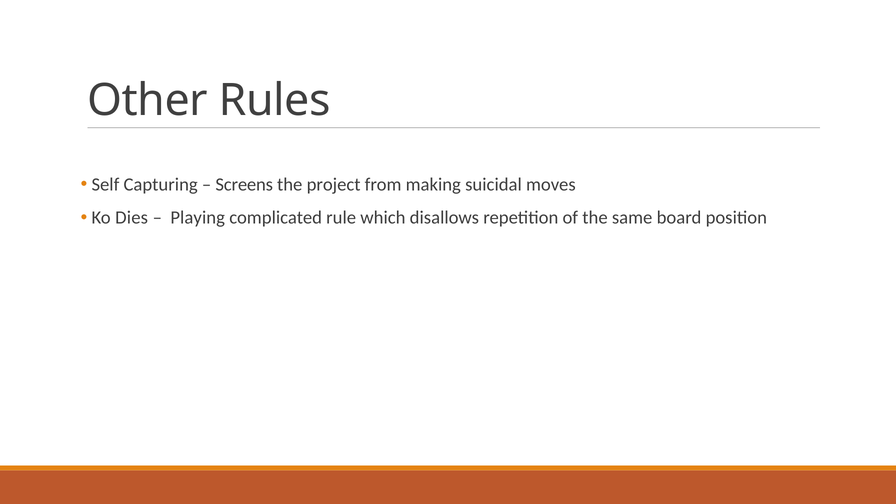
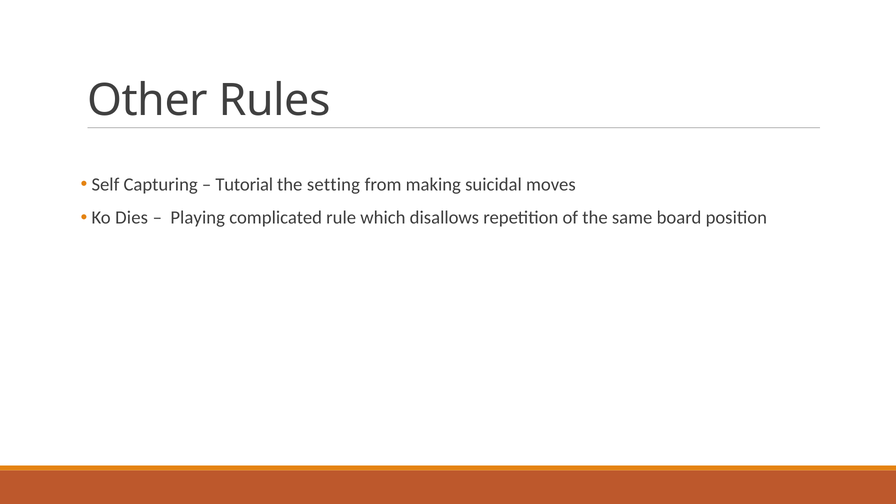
Screens: Screens -> Tutorial
project: project -> setting
